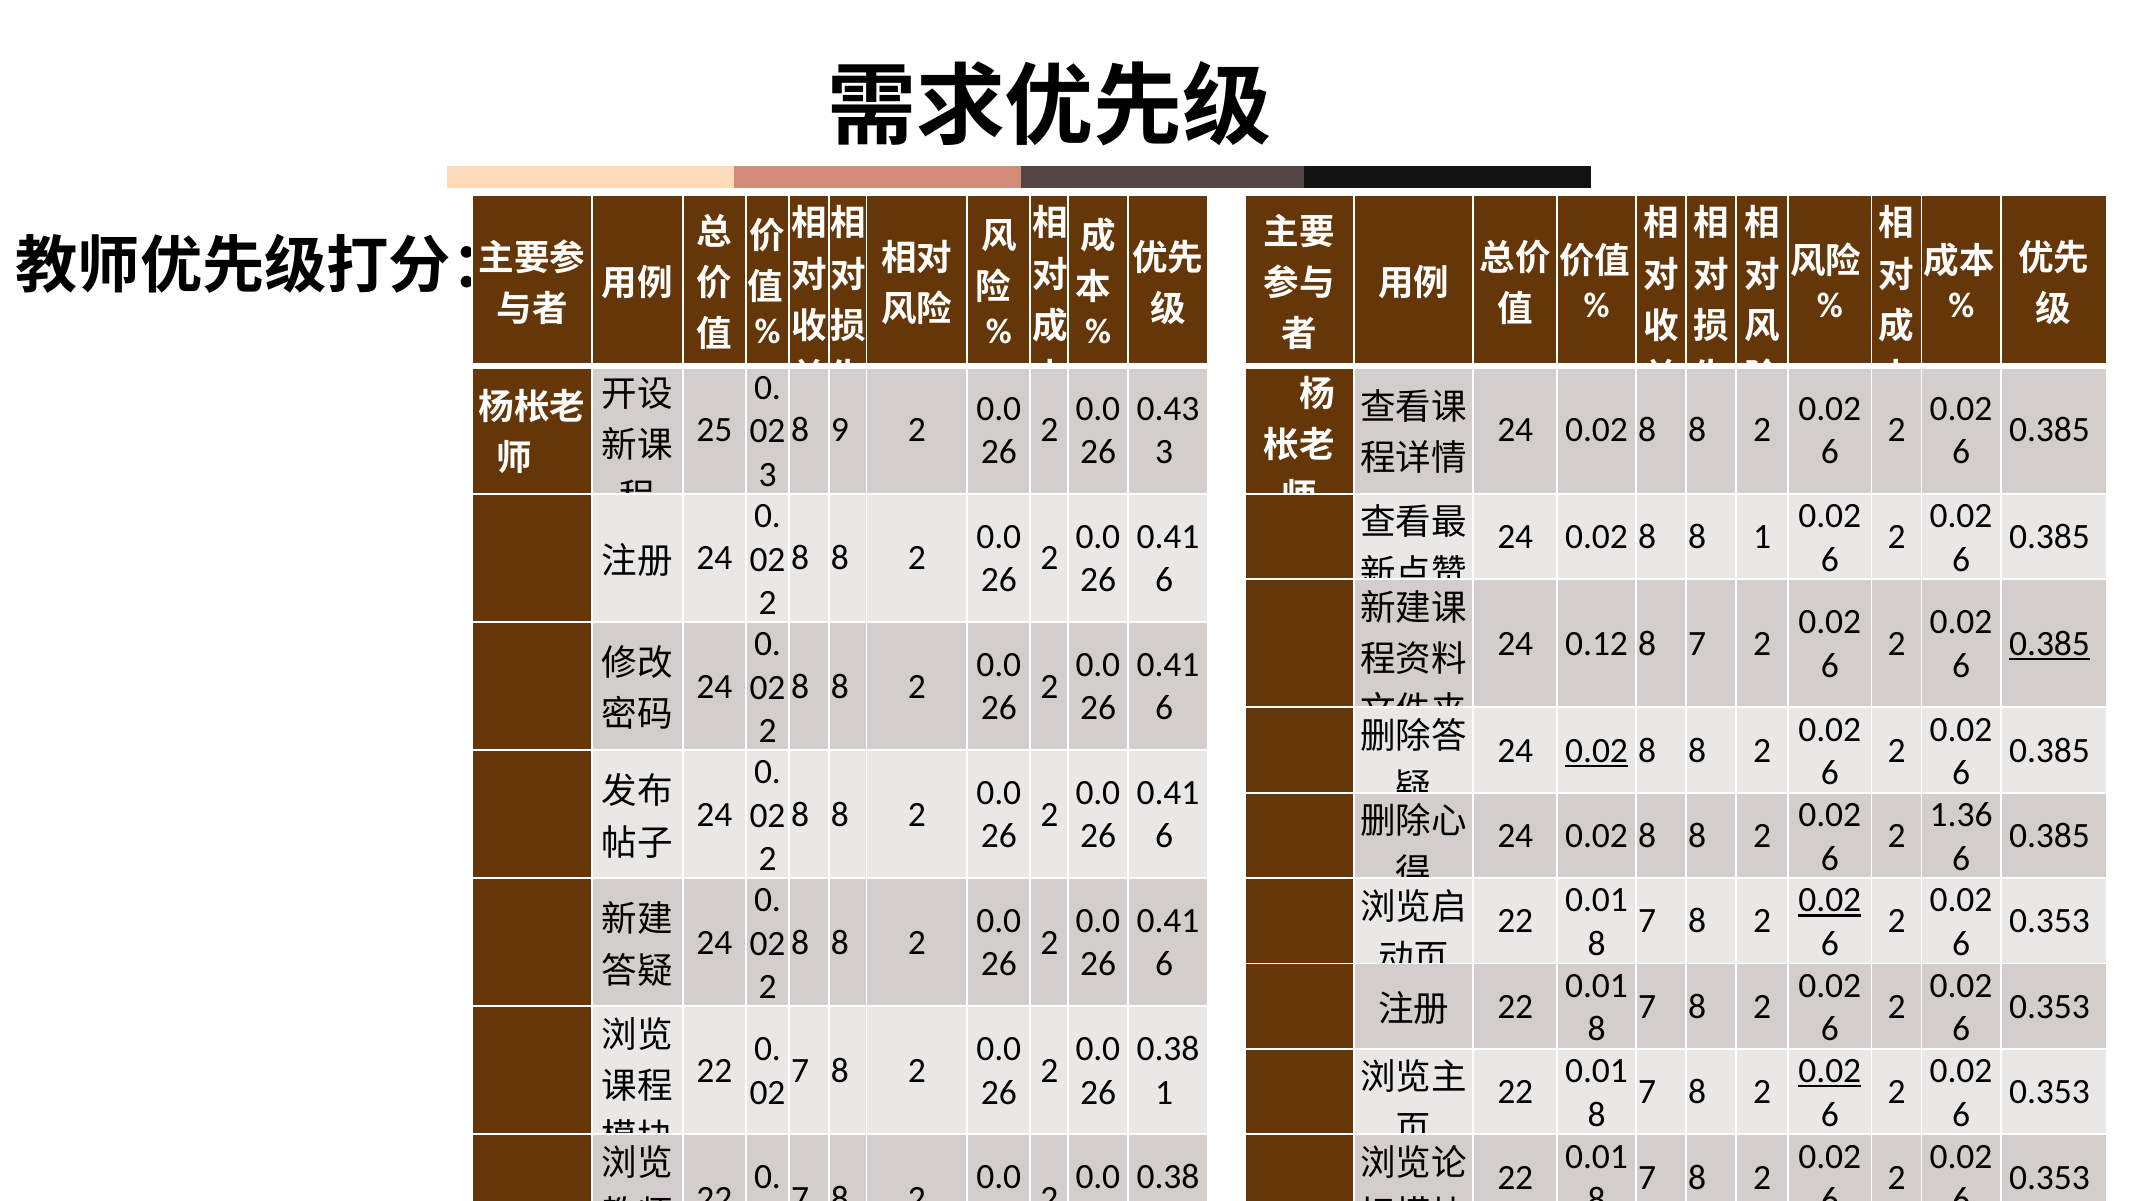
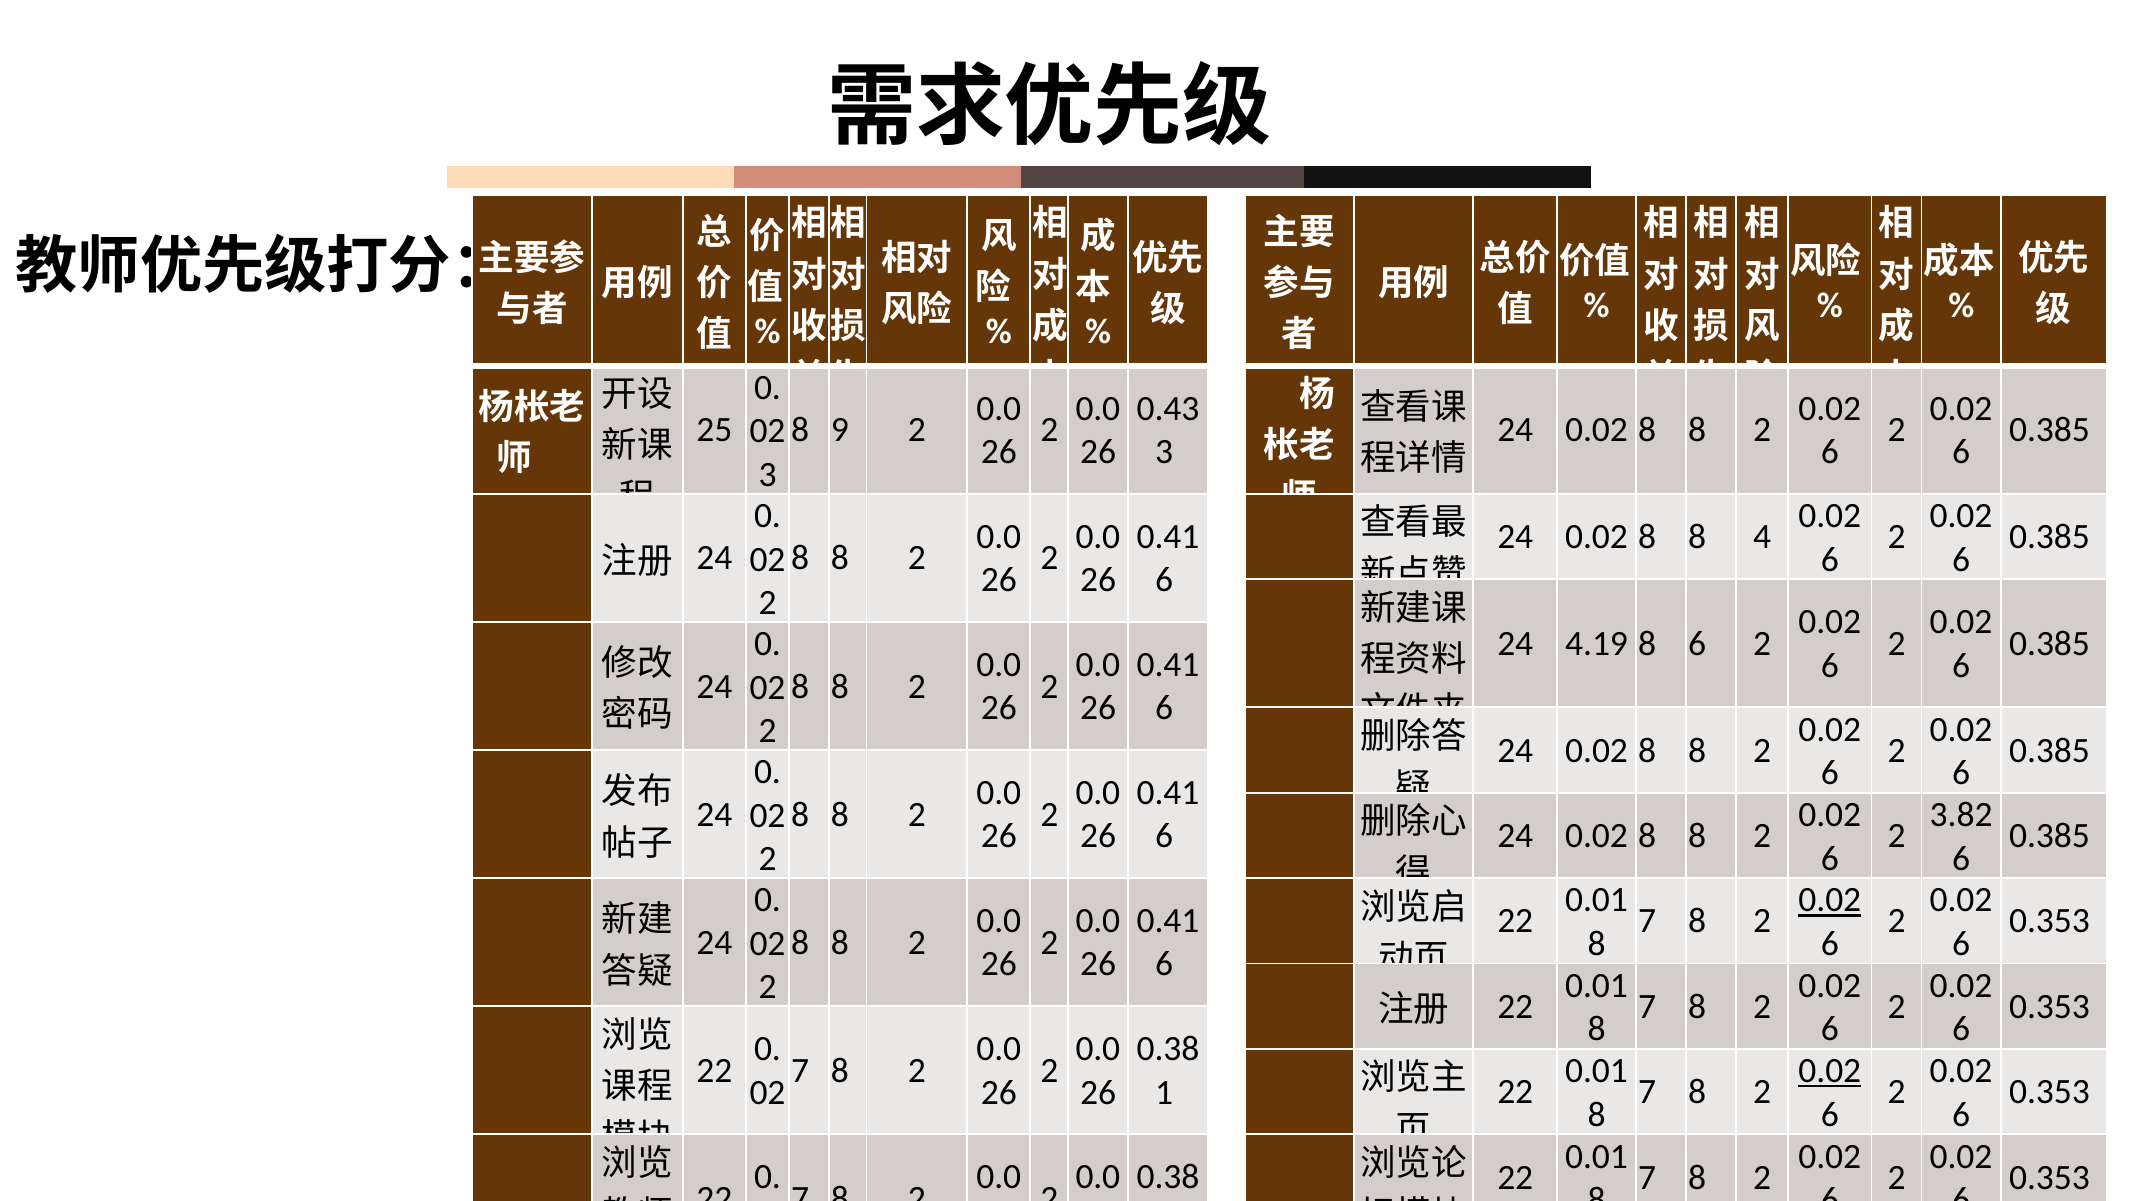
8 1: 1 -> 4
0.12: 0.12 -> 4.19
7 at (1697, 644): 7 -> 6
0.385 at (2050, 644) underline: present -> none
0.02 at (1597, 750) underline: present -> none
1.36: 1.36 -> 3.82
